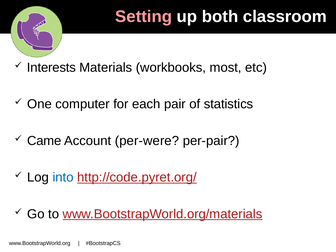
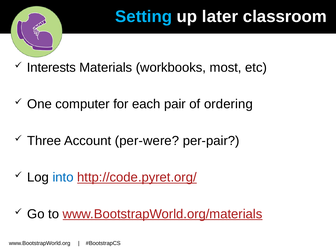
Setting colour: pink -> light blue
both: both -> later
statistics: statistics -> ordering
Came: Came -> Three
